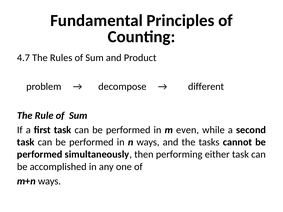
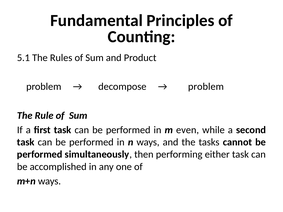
4.7: 4.7 -> 5.1
different at (206, 87): different -> problem
